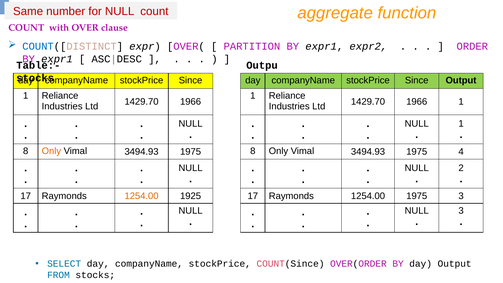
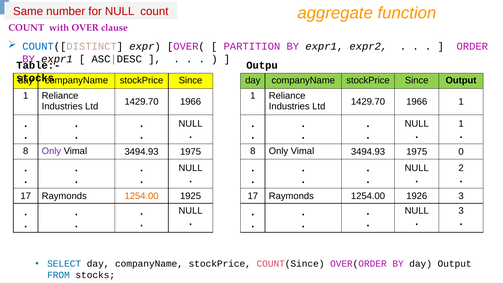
Only at (51, 151) colour: orange -> purple
4: 4 -> 0
1254.00 1975: 1975 -> 1926
